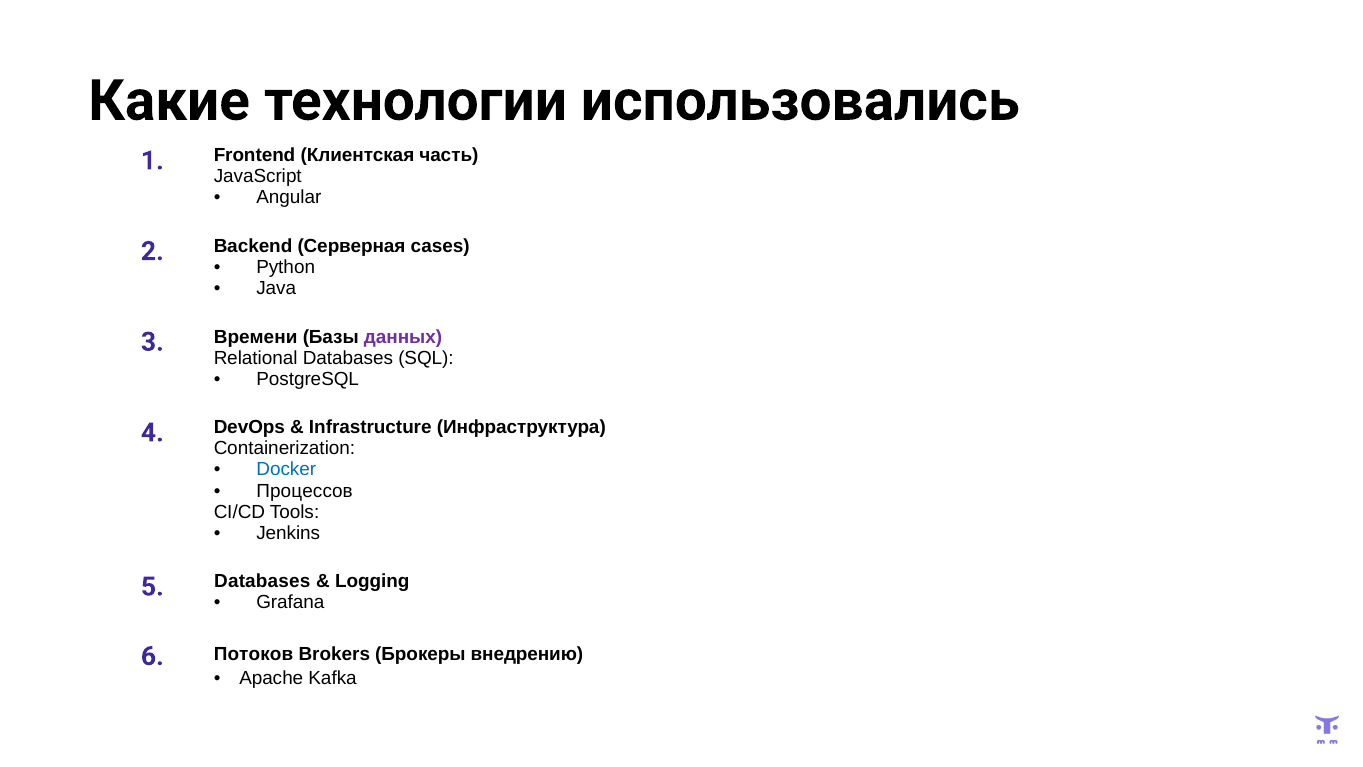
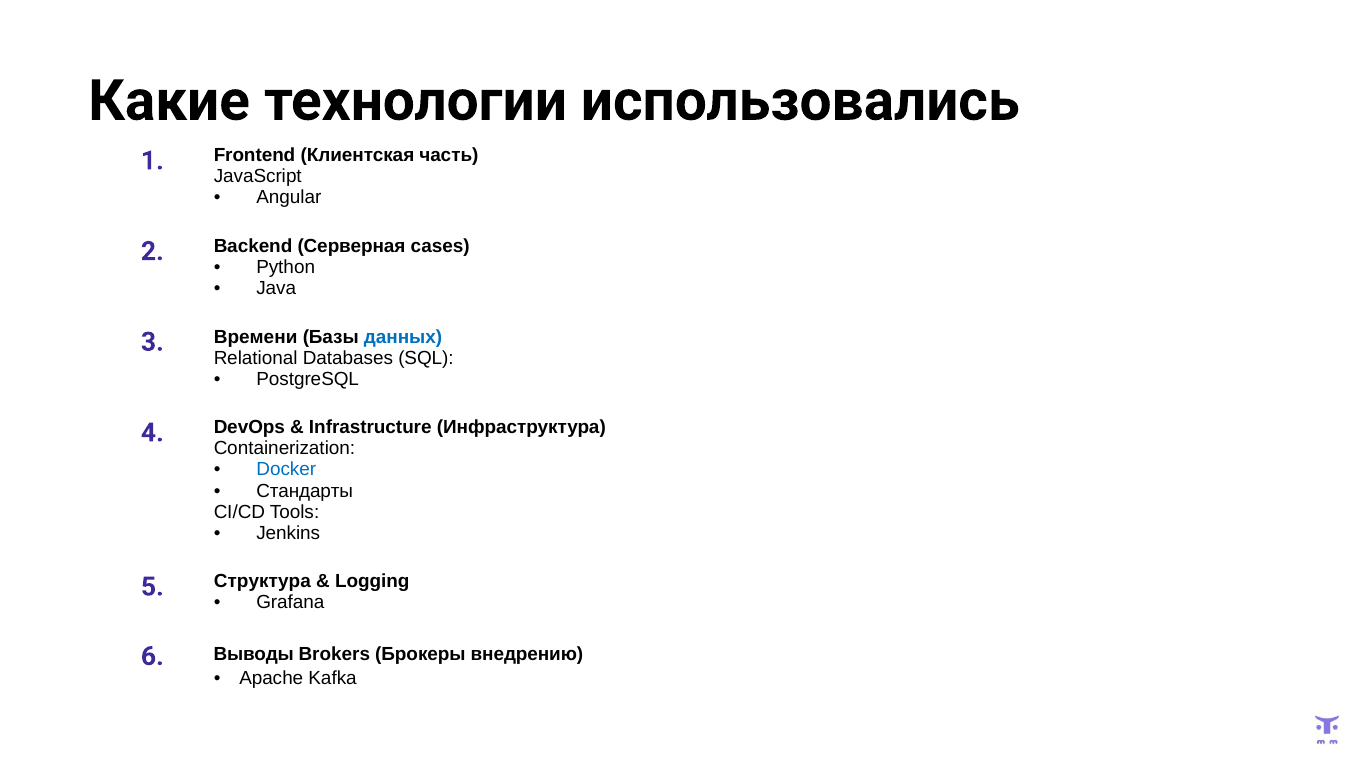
данных colour: purple -> blue
Процессов: Процессов -> Стандарты
5 Databases: Databases -> Структура
Потоков: Потоков -> Выводы
